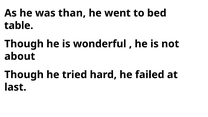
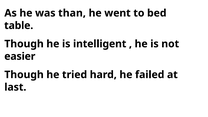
wonderful: wonderful -> intelligent
about: about -> easier
